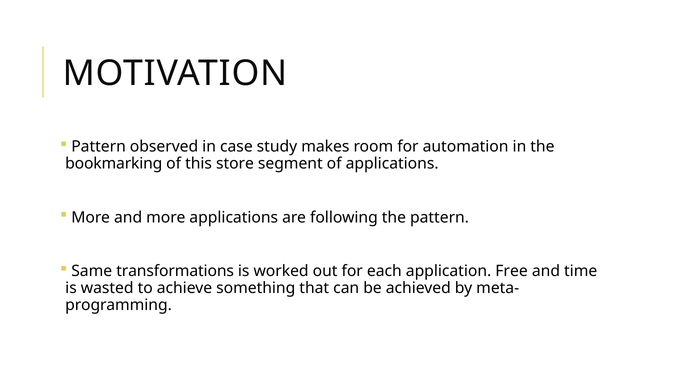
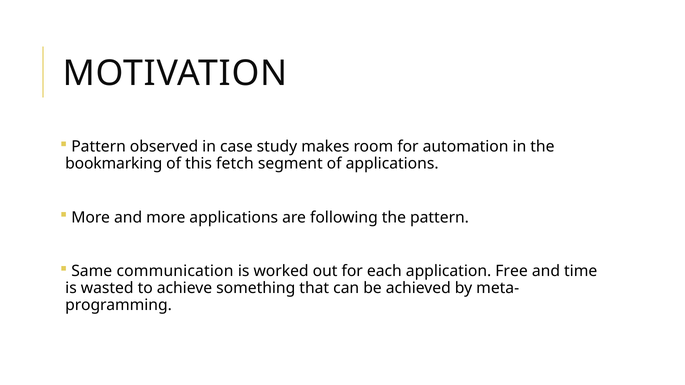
store: store -> fetch
transformations: transformations -> communication
